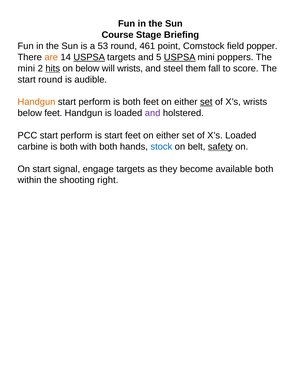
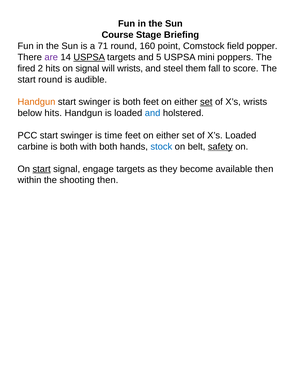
53: 53 -> 71
461: 461 -> 160
are colour: orange -> purple
USPSA at (180, 57) underline: present -> none
mini at (26, 68): mini -> fired
hits at (53, 68) underline: present -> none
on below: below -> signal
perform at (95, 102): perform -> swinger
below feet: feet -> hits
and at (153, 113) colour: purple -> blue
PCC start perform: perform -> swinger
is start: start -> time
start at (42, 169) underline: none -> present
available both: both -> then
shooting right: right -> then
